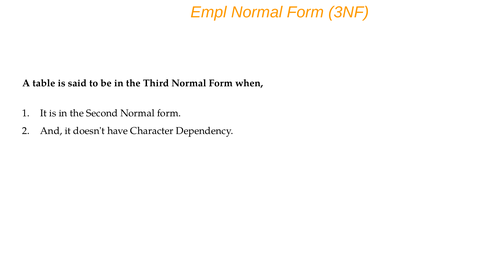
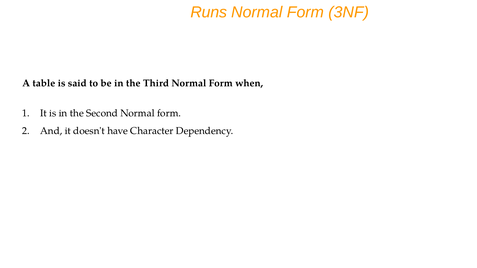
Empl: Empl -> Runs
